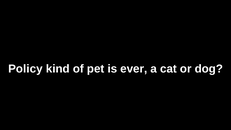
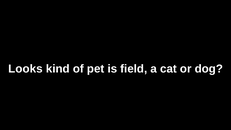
Policy: Policy -> Looks
ever: ever -> field
